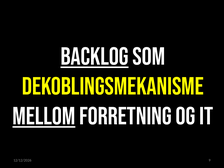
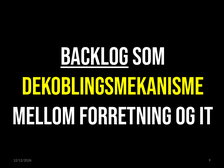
MELLOM underline: present -> none
